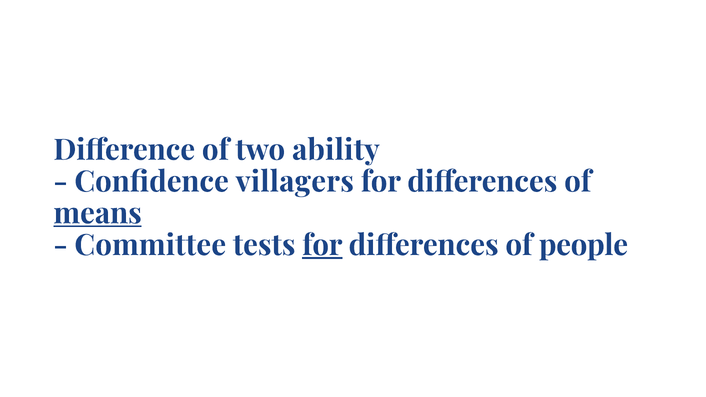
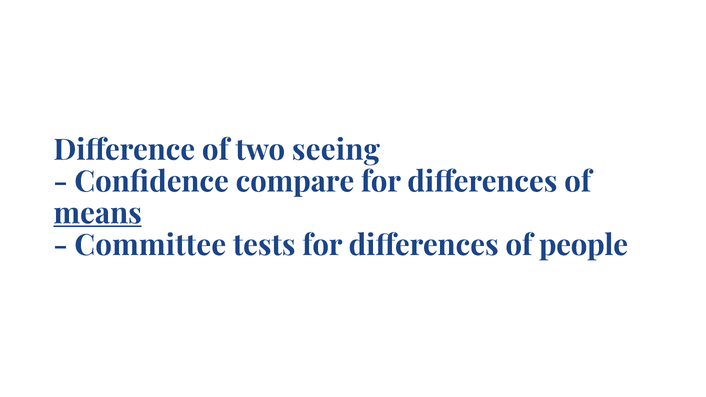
ability: ability -> seeing
villagers: villagers -> compare
for at (322, 245) underline: present -> none
